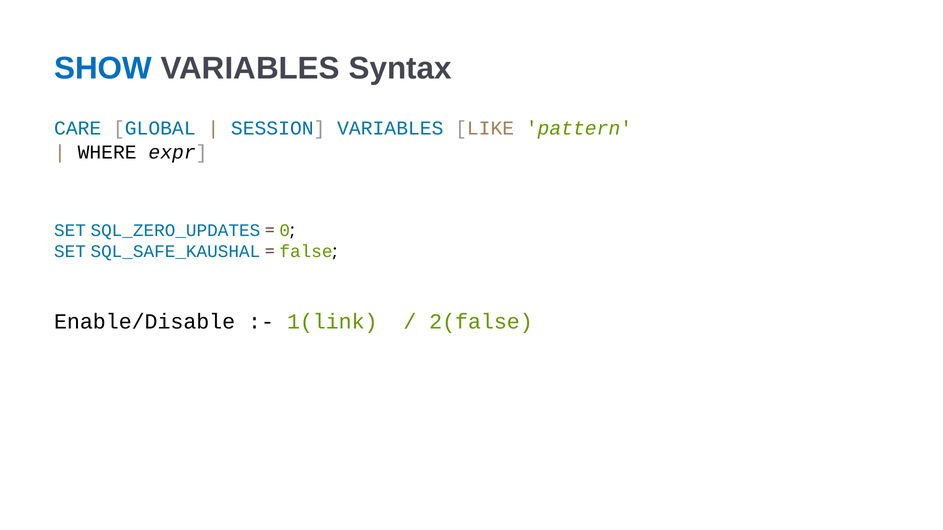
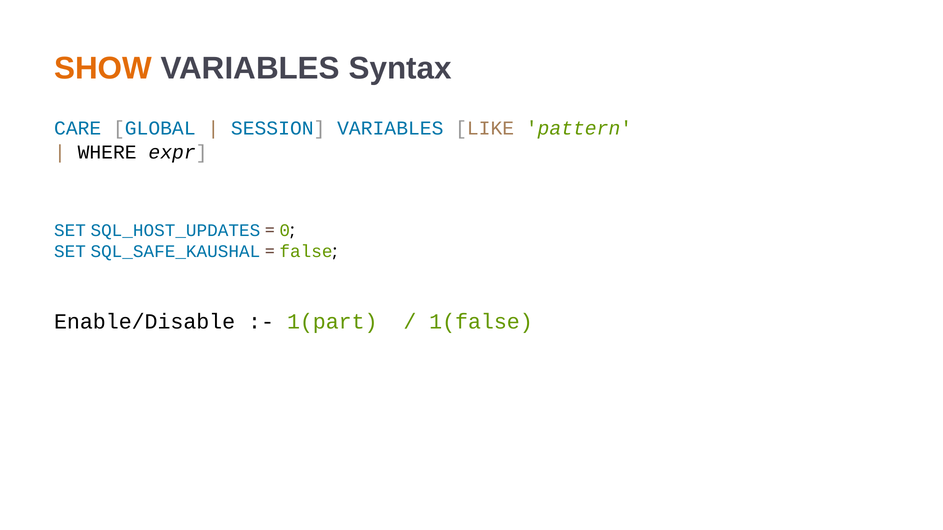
SHOW colour: blue -> orange
SQL_ZERO_UPDATES: SQL_ZERO_UPDATES -> SQL_HOST_UPDATES
1(link: 1(link -> 1(part
2(false: 2(false -> 1(false
